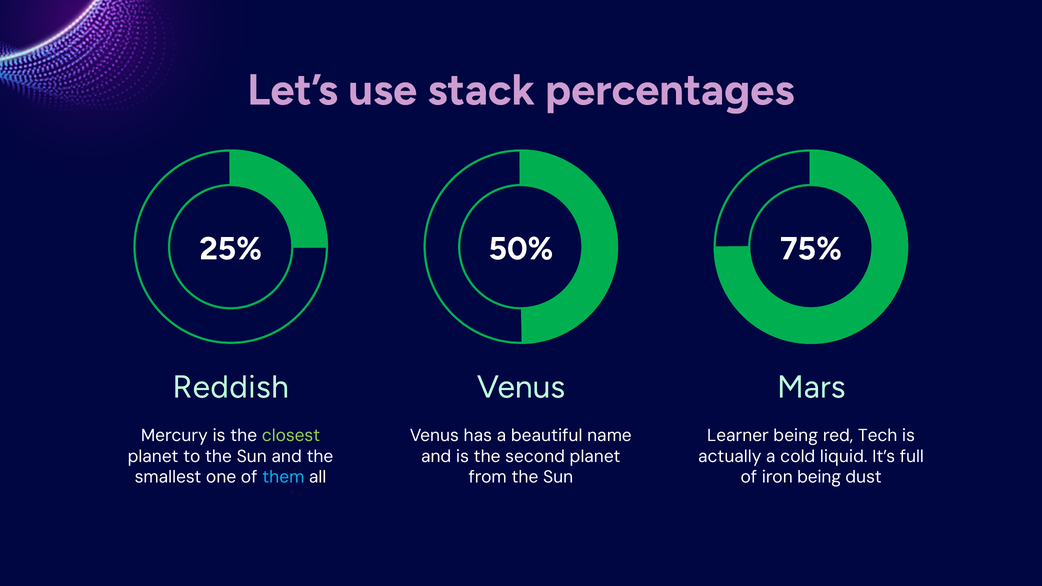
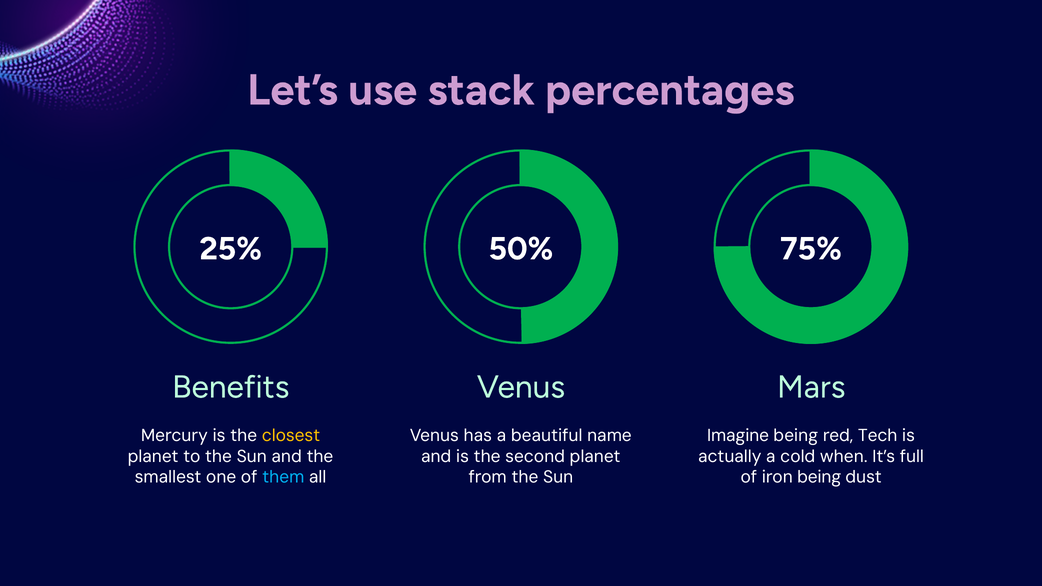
Reddish: Reddish -> Benefits
closest colour: light green -> yellow
Learner: Learner -> Imagine
liquid: liquid -> when
